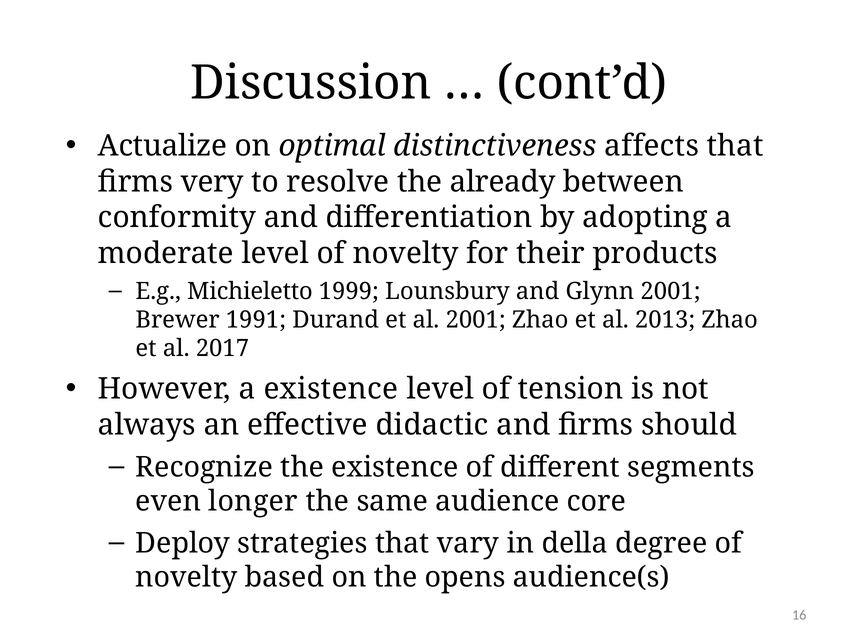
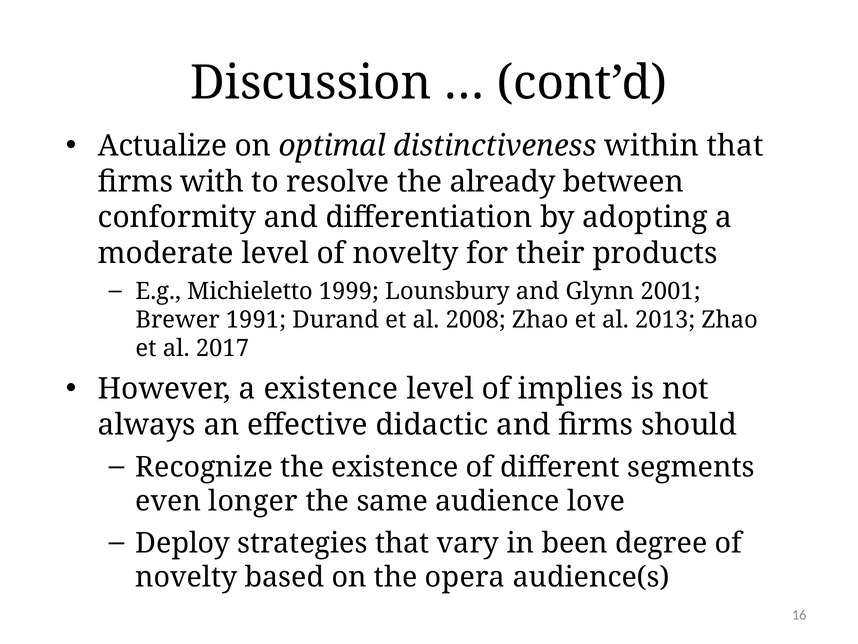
affects: affects -> within
very: very -> with
al 2001: 2001 -> 2008
tension: tension -> implies
core: core -> love
della: della -> been
opens: opens -> opera
